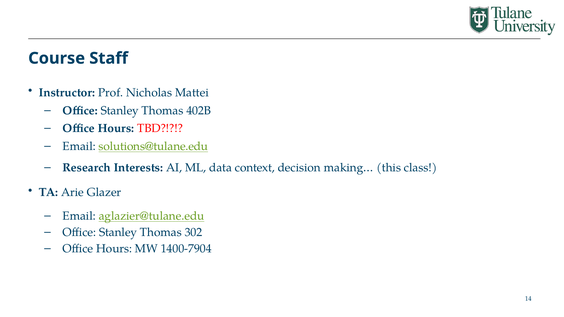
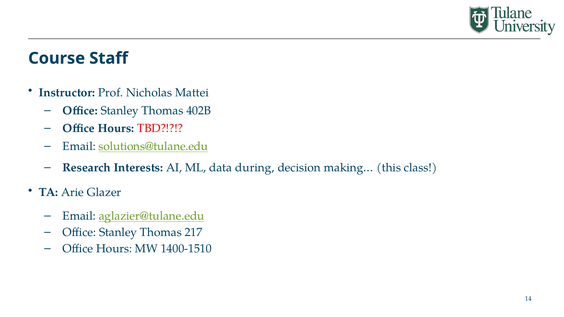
context: context -> during
302: 302 -> 217
1400-7904: 1400-7904 -> 1400-1510
